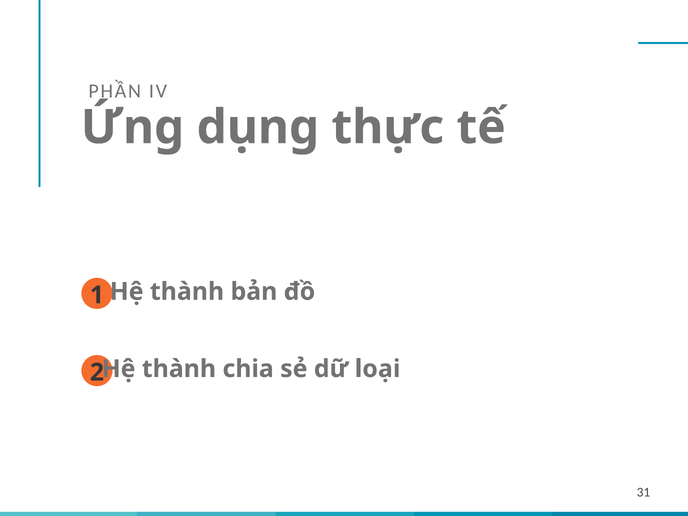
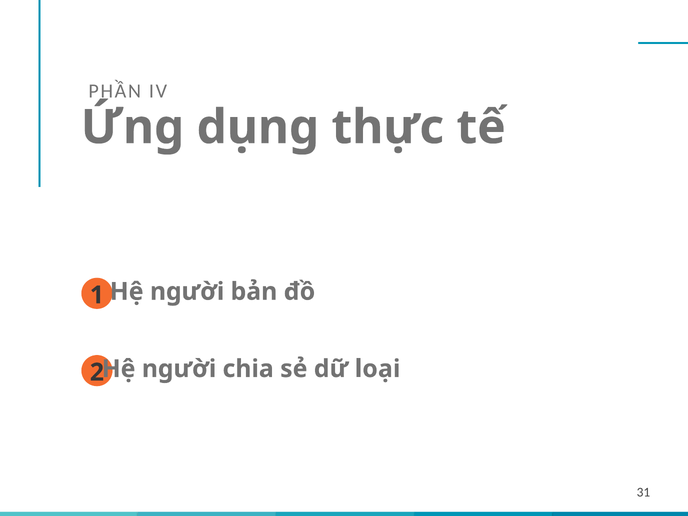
1 Hệ thành: thành -> người
thành at (179, 369): thành -> người
